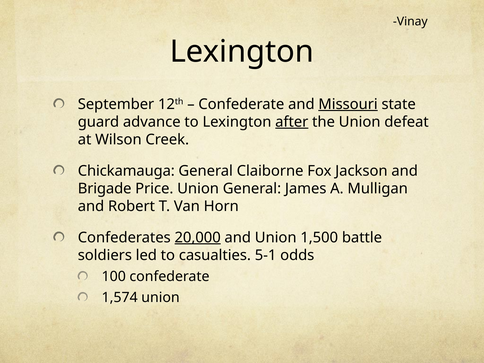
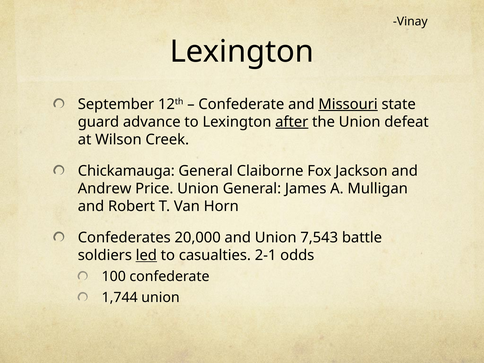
Brigade: Brigade -> Andrew
20,000 underline: present -> none
1,500: 1,500 -> 7,543
led underline: none -> present
5-1: 5-1 -> 2-1
1,574: 1,574 -> 1,744
